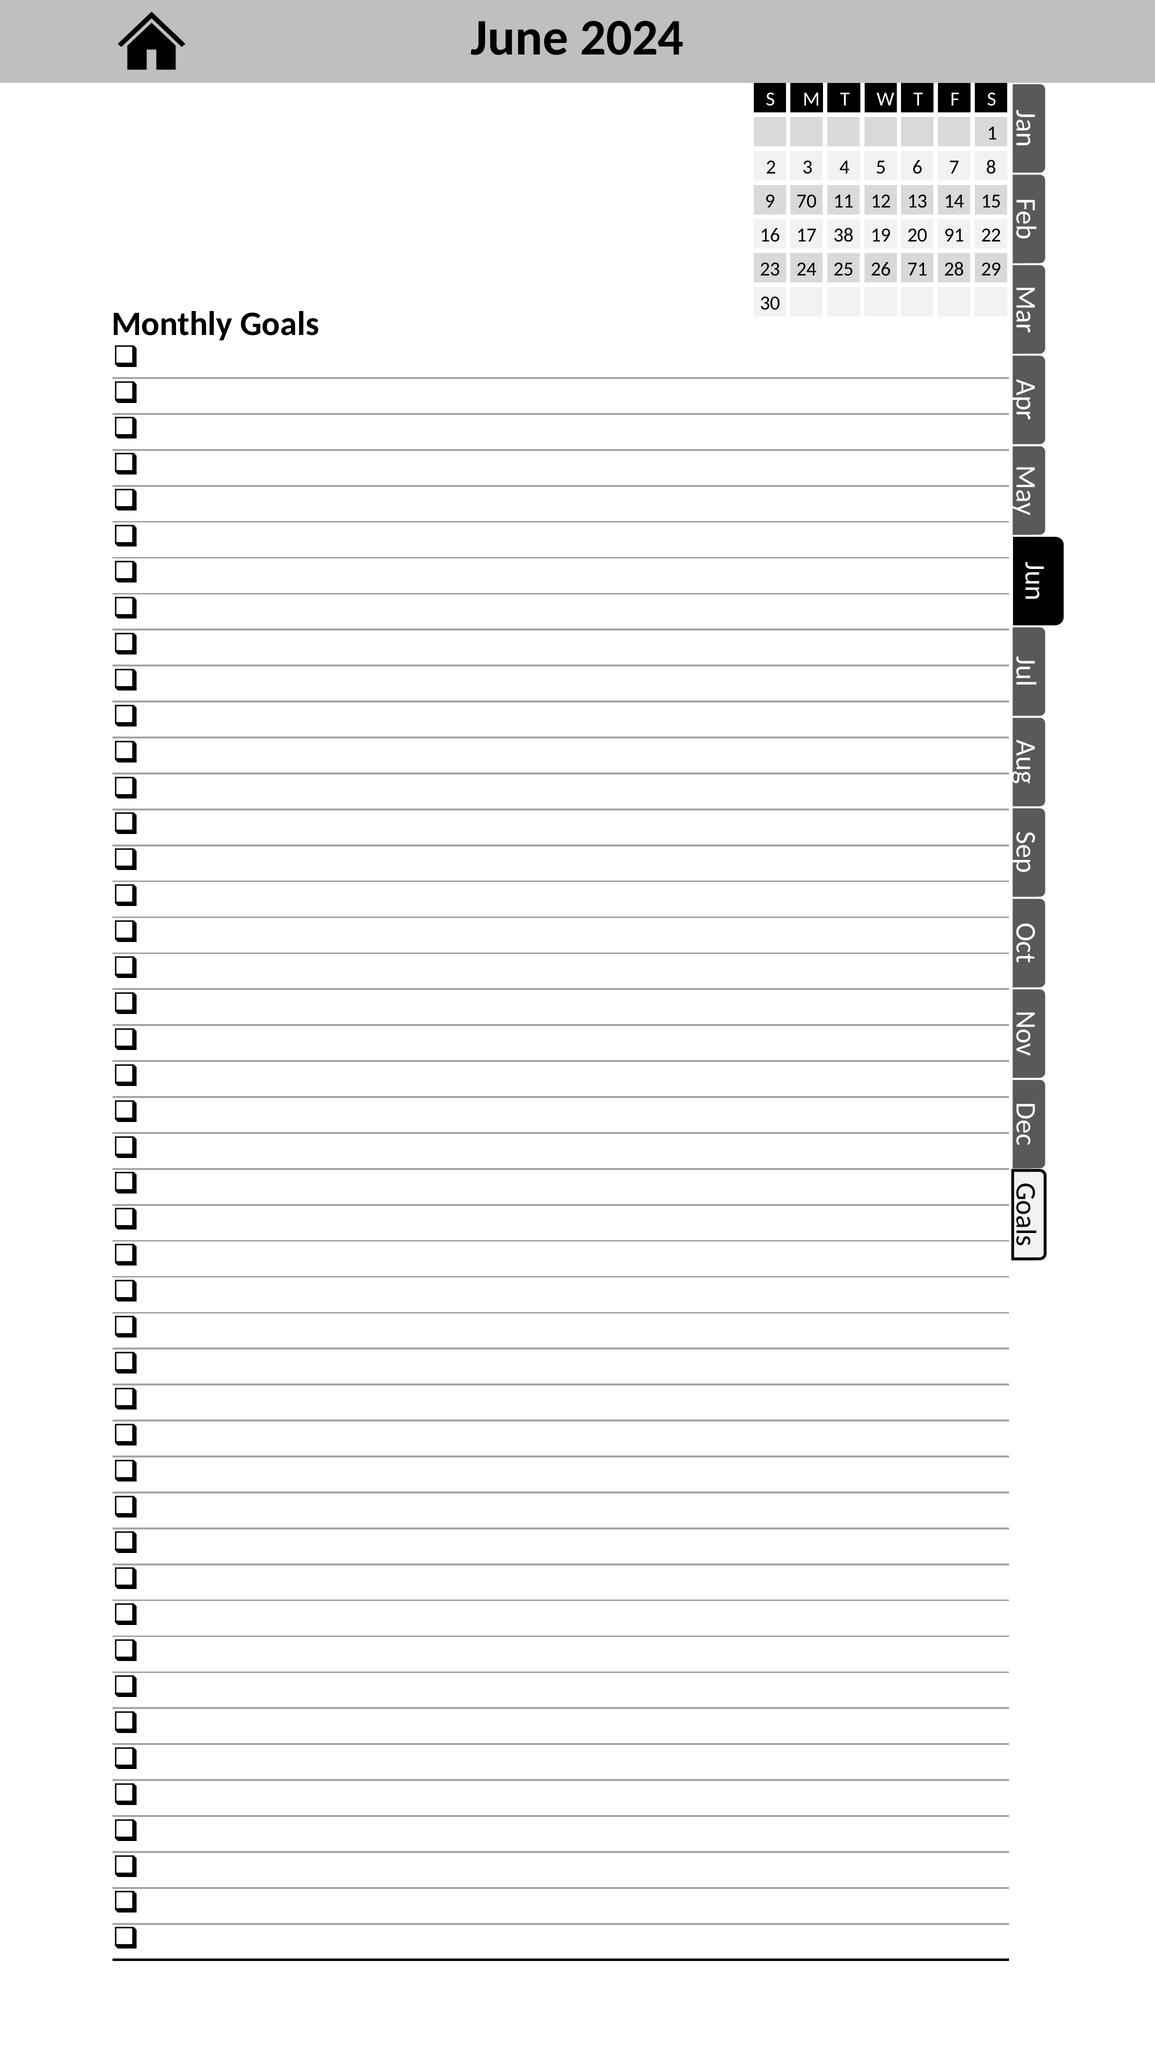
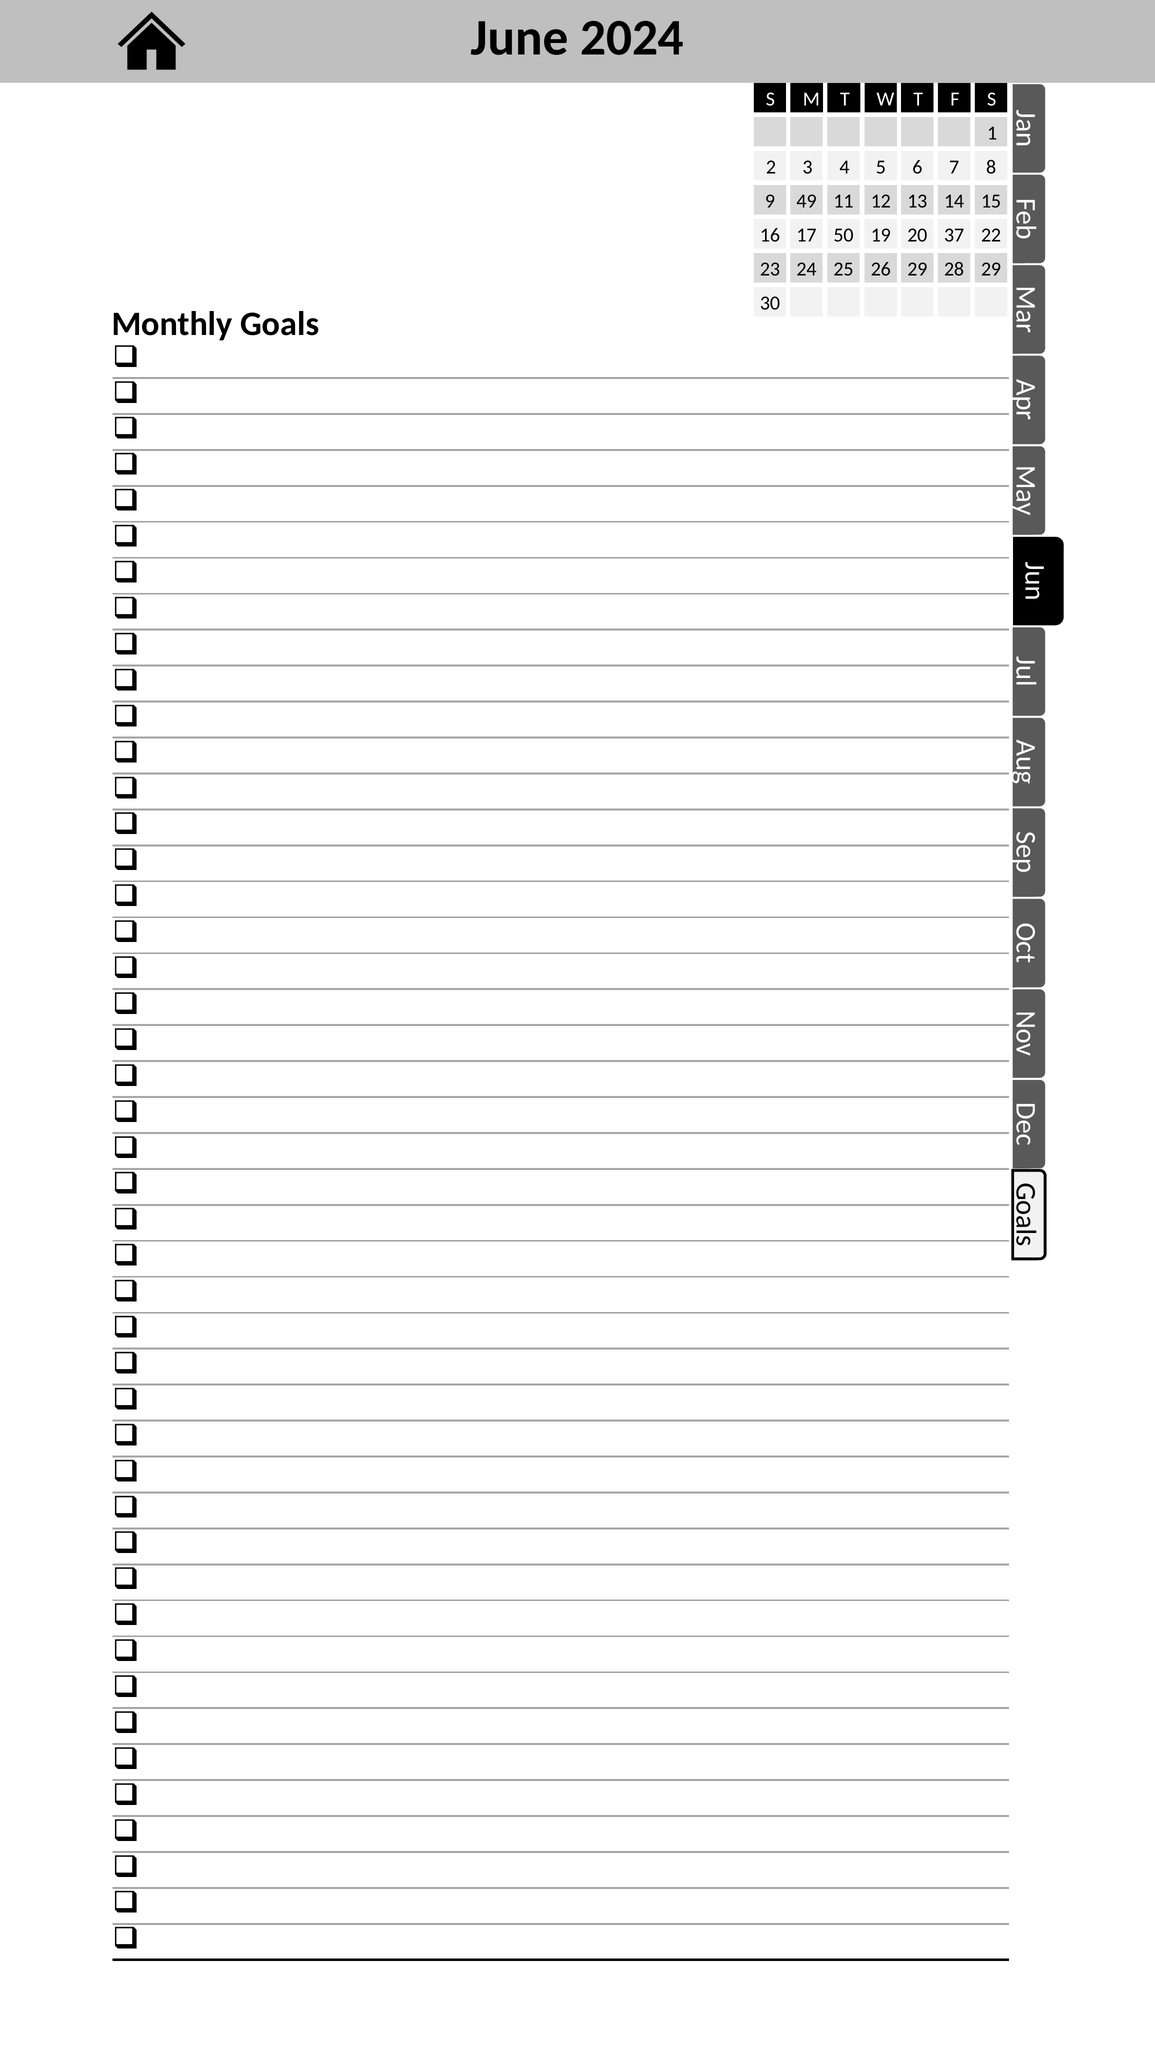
70: 70 -> 49
38: 38 -> 50
91: 91 -> 37
26 71: 71 -> 29
